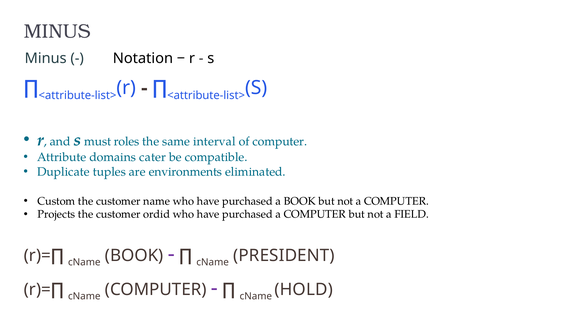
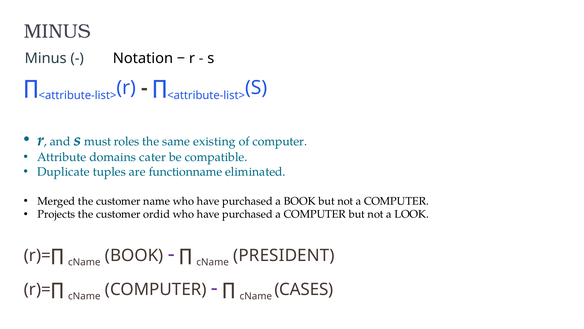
interval: interval -> existing
environments: environments -> functionname
Custom: Custom -> Merged
FIELD: FIELD -> LOOK
HOLD: HOLD -> CASES
